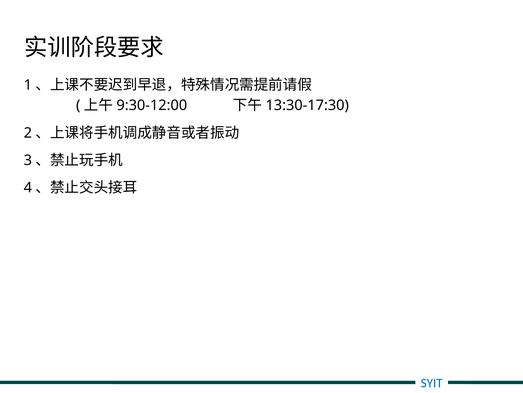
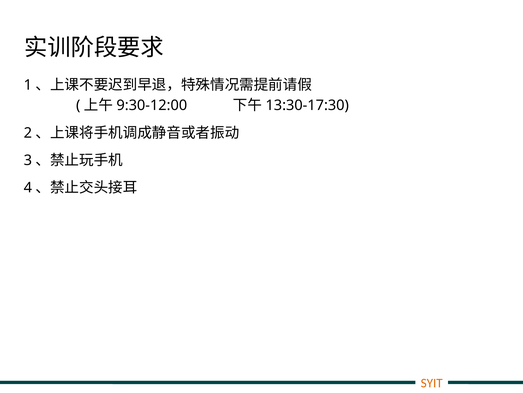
SYIT colour: blue -> orange
